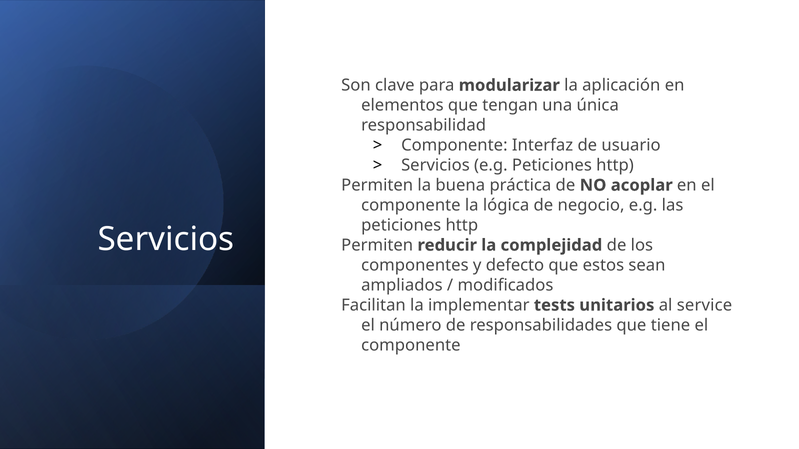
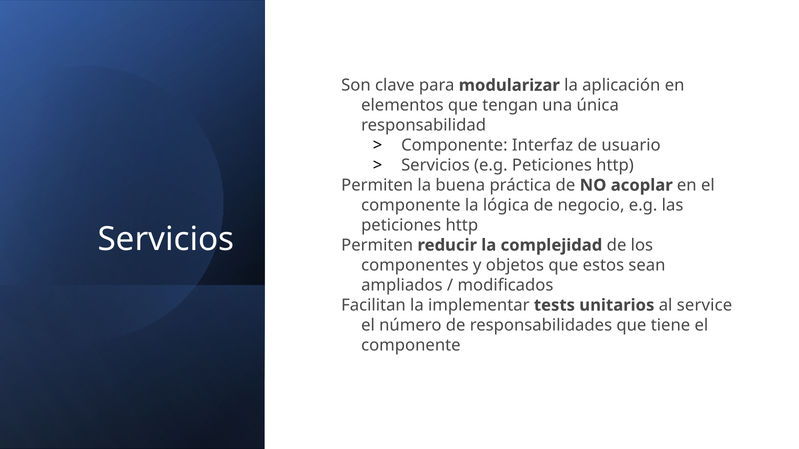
defecto: defecto -> objetos
